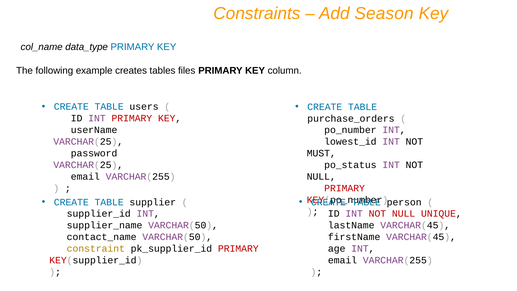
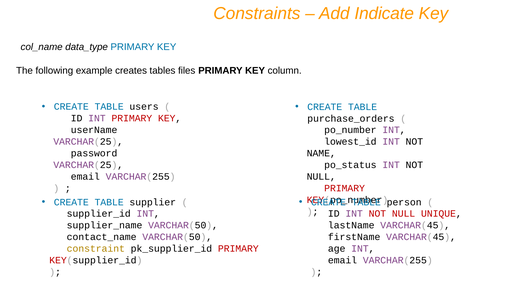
Season: Season -> Indicate
MUST: MUST -> NAME
